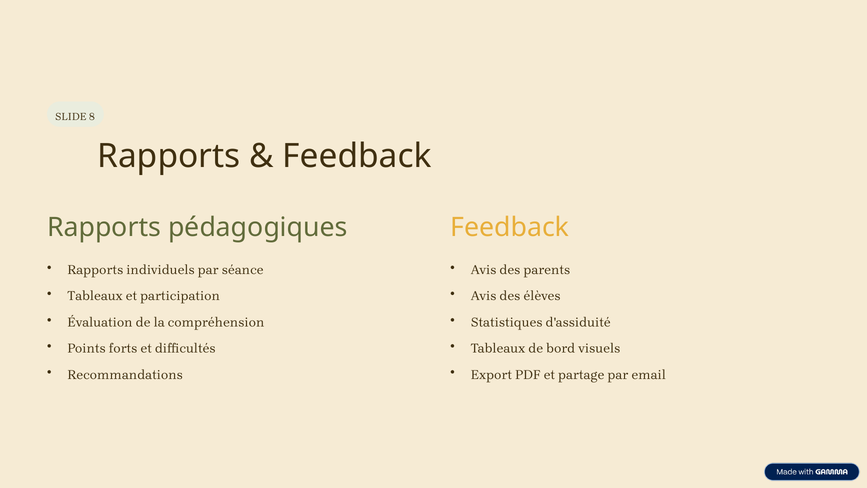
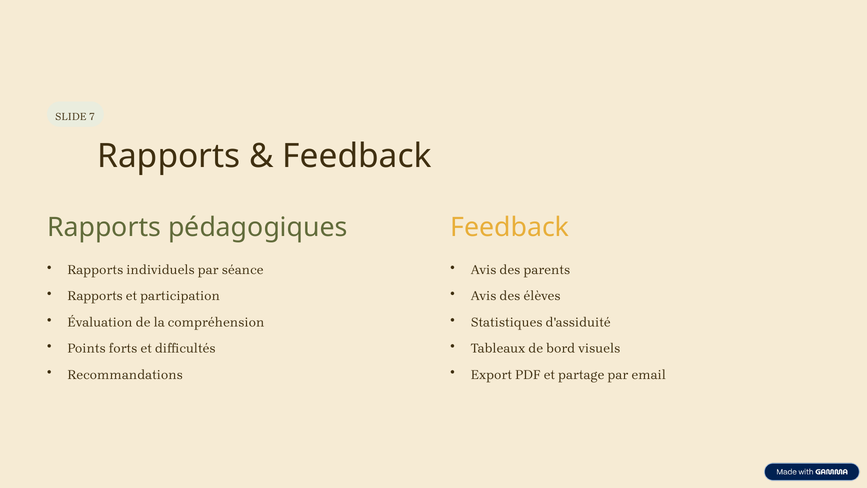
8: 8 -> 7
Tableaux at (95, 296): Tableaux -> Rapports
